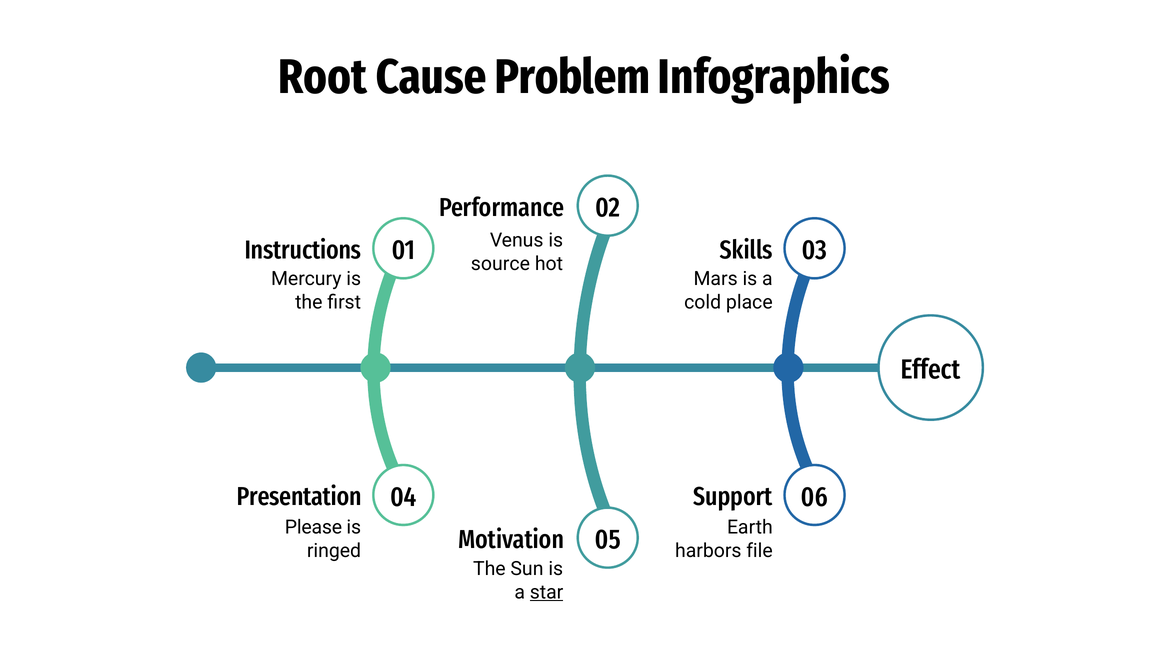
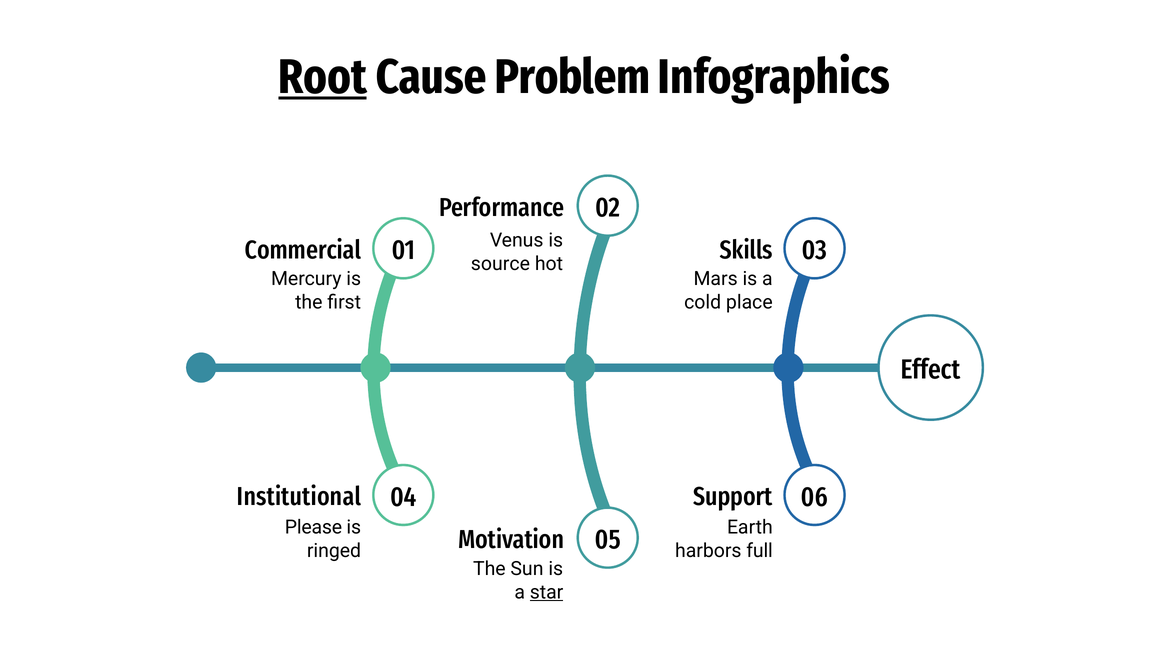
Root underline: none -> present
Instructions: Instructions -> Commercial
Presentation: Presentation -> Institutional
file: file -> full
